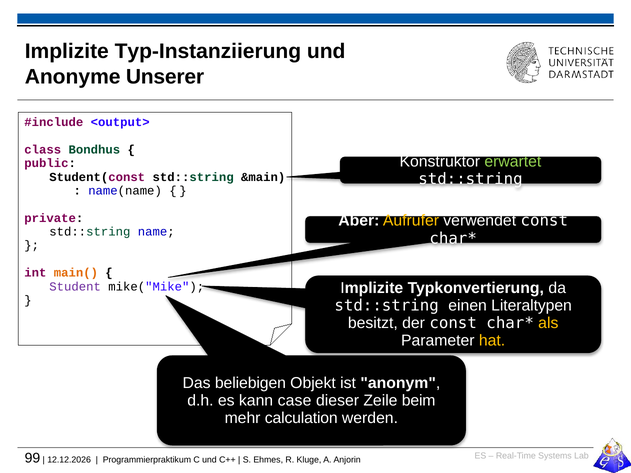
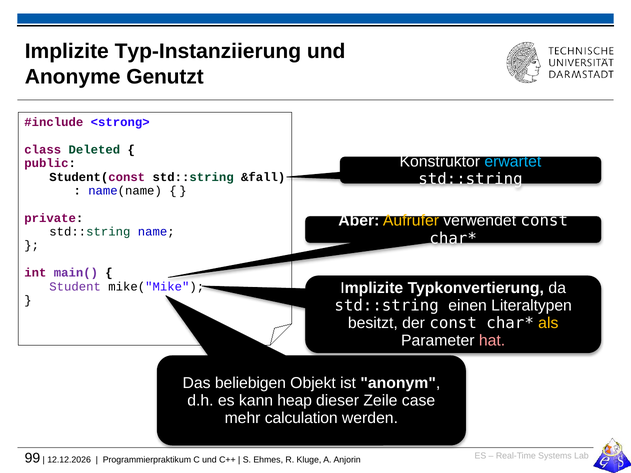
Unserer: Unserer -> Genutzt
<output>: <output> -> <strong>
Bondhus: Bondhus -> Deleted
erwartet colour: light green -> light blue
&main: &main -> &fall
main( colour: orange -> purple
hat colour: yellow -> pink
case: case -> heap
beim: beim -> case
